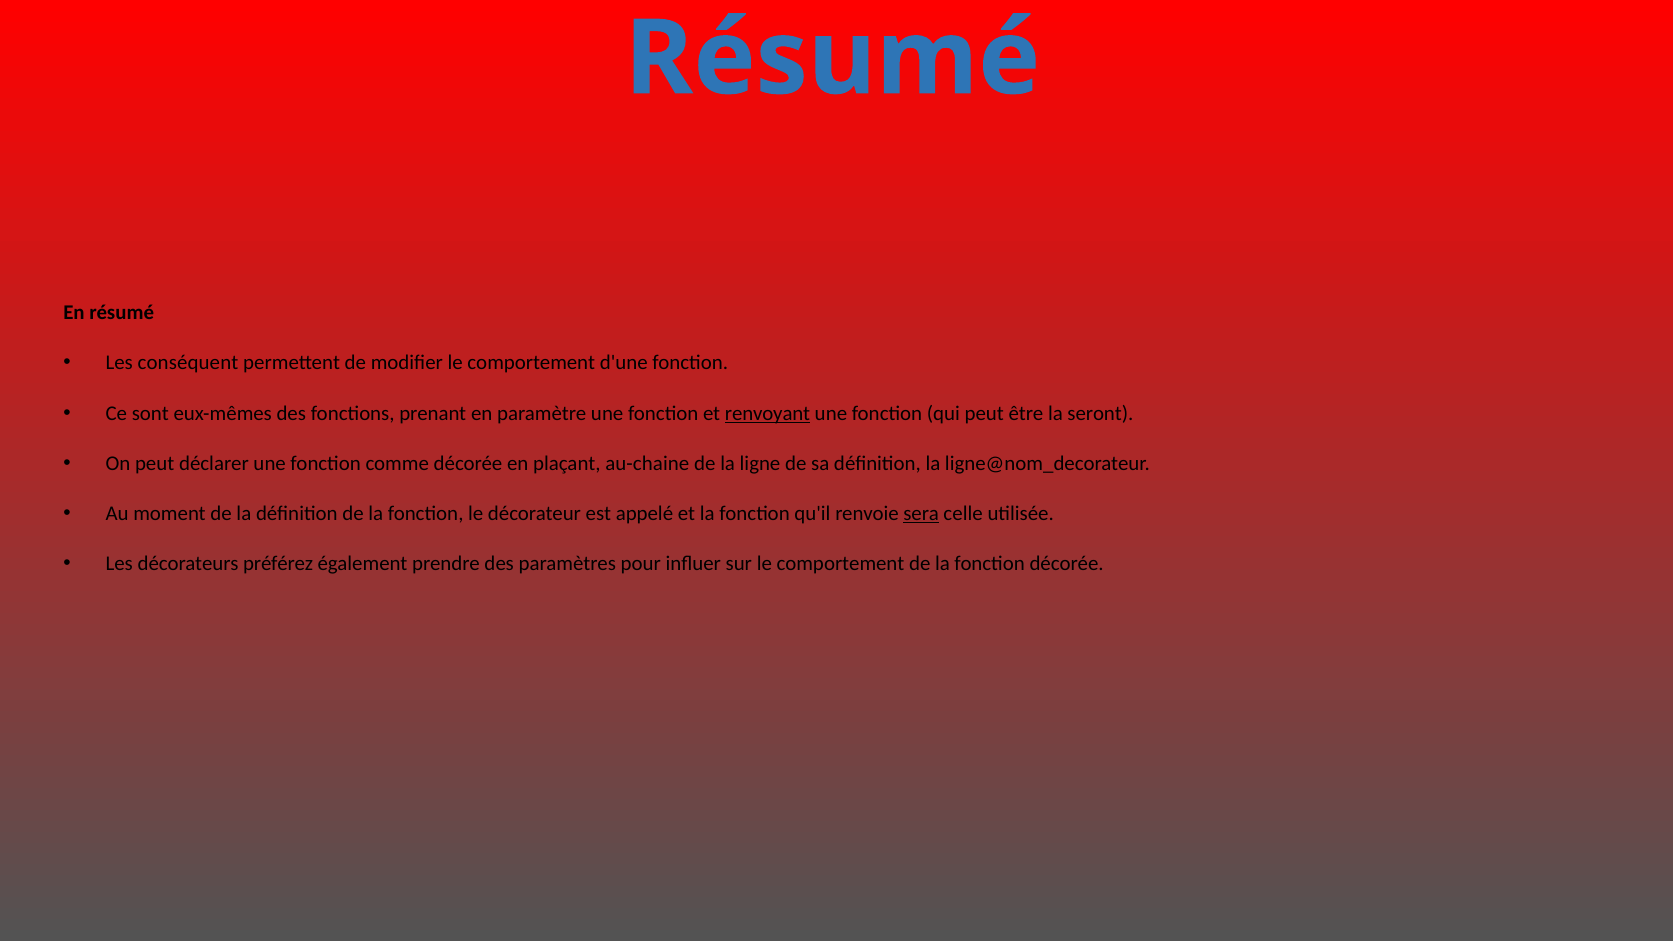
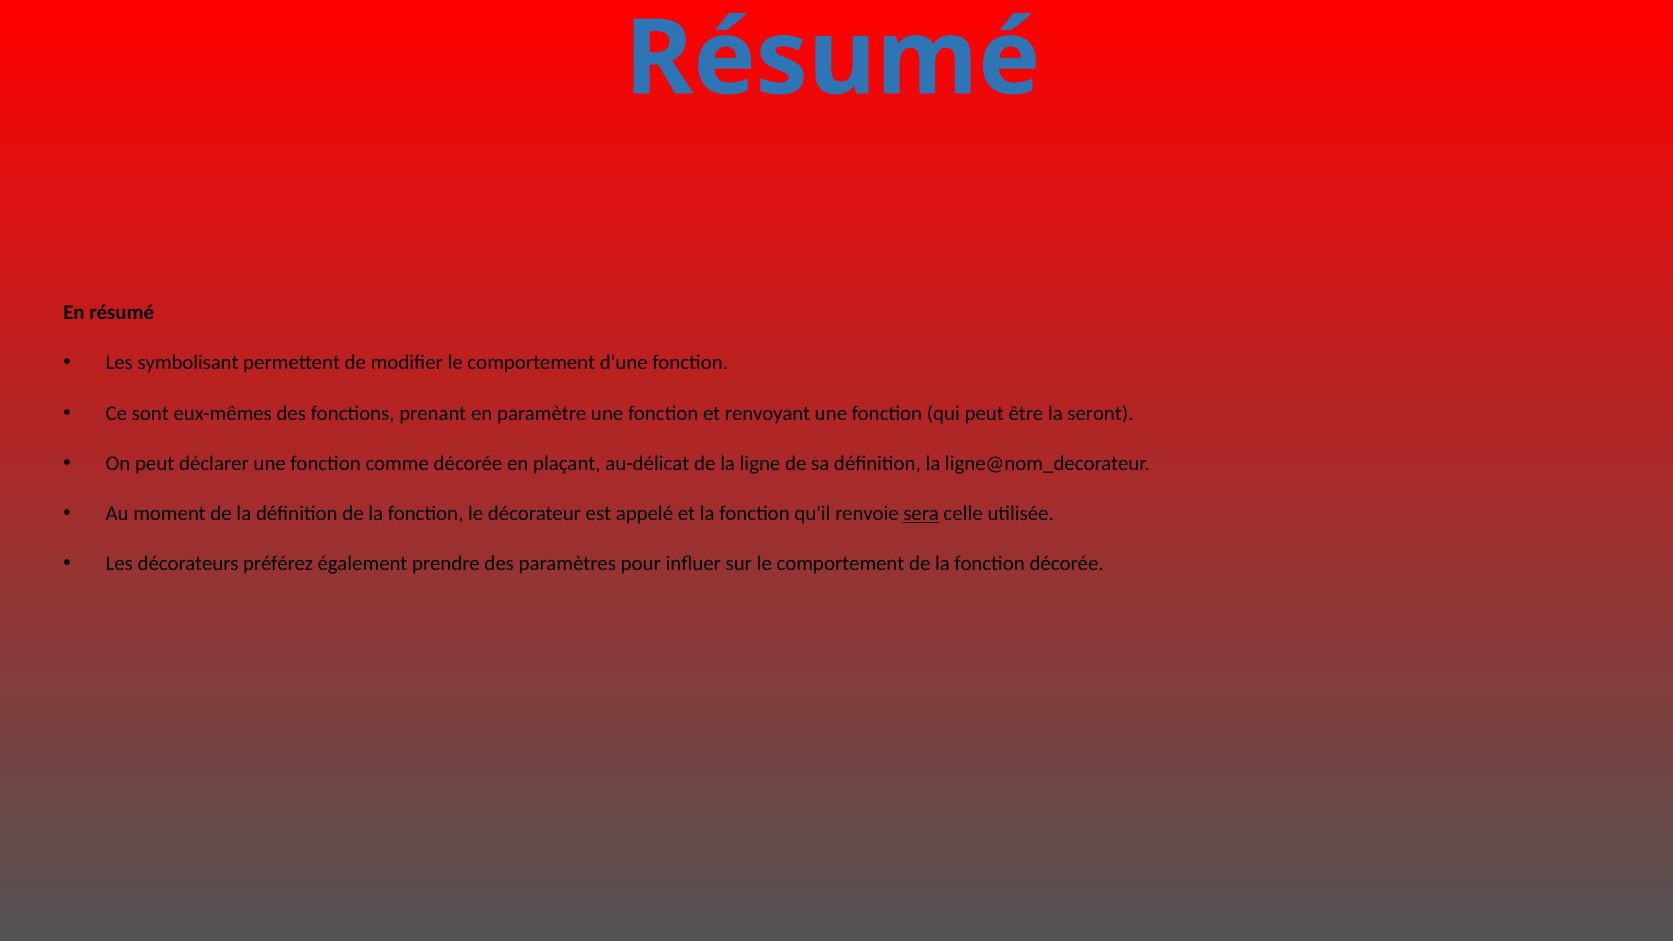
conséquent: conséquent -> symbolisant
renvoyant underline: present -> none
au-chaine: au-chaine -> au-délicat
